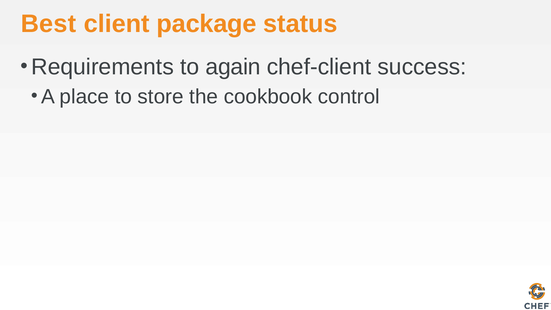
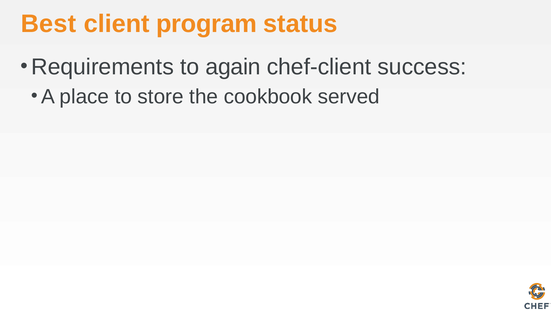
package: package -> program
control: control -> served
